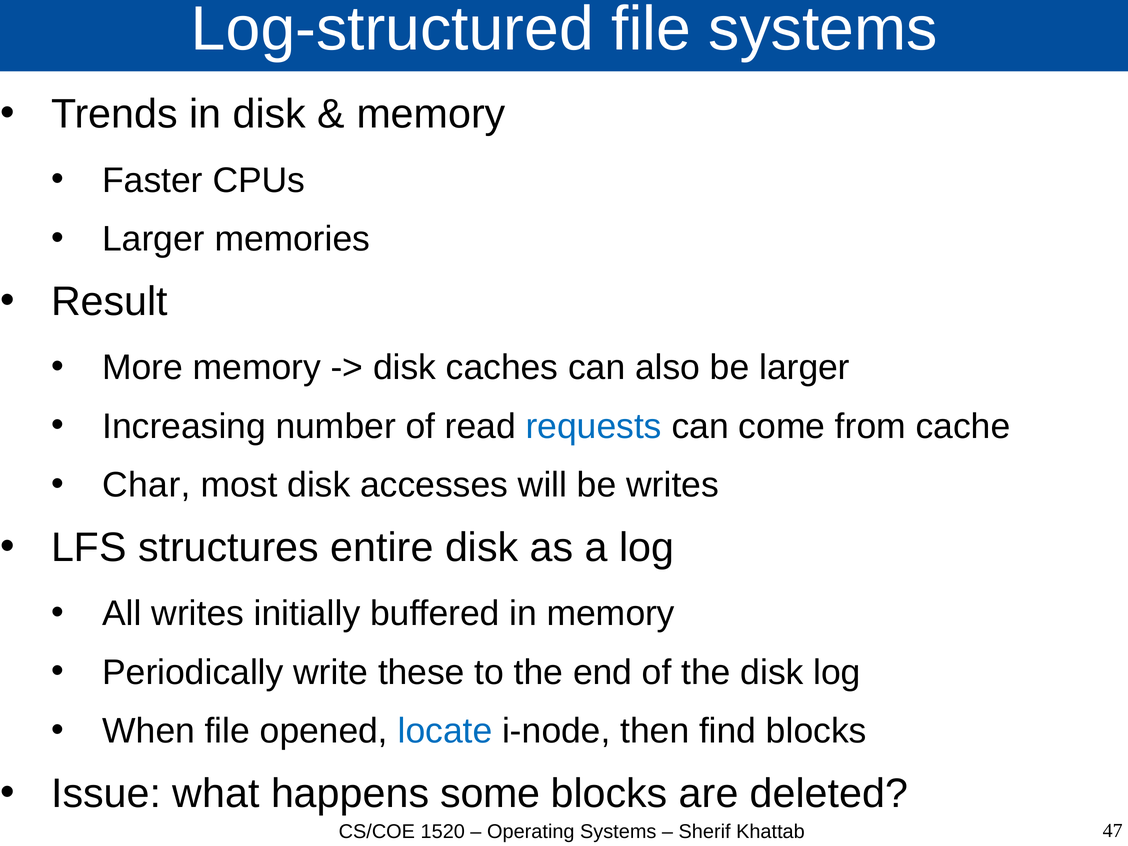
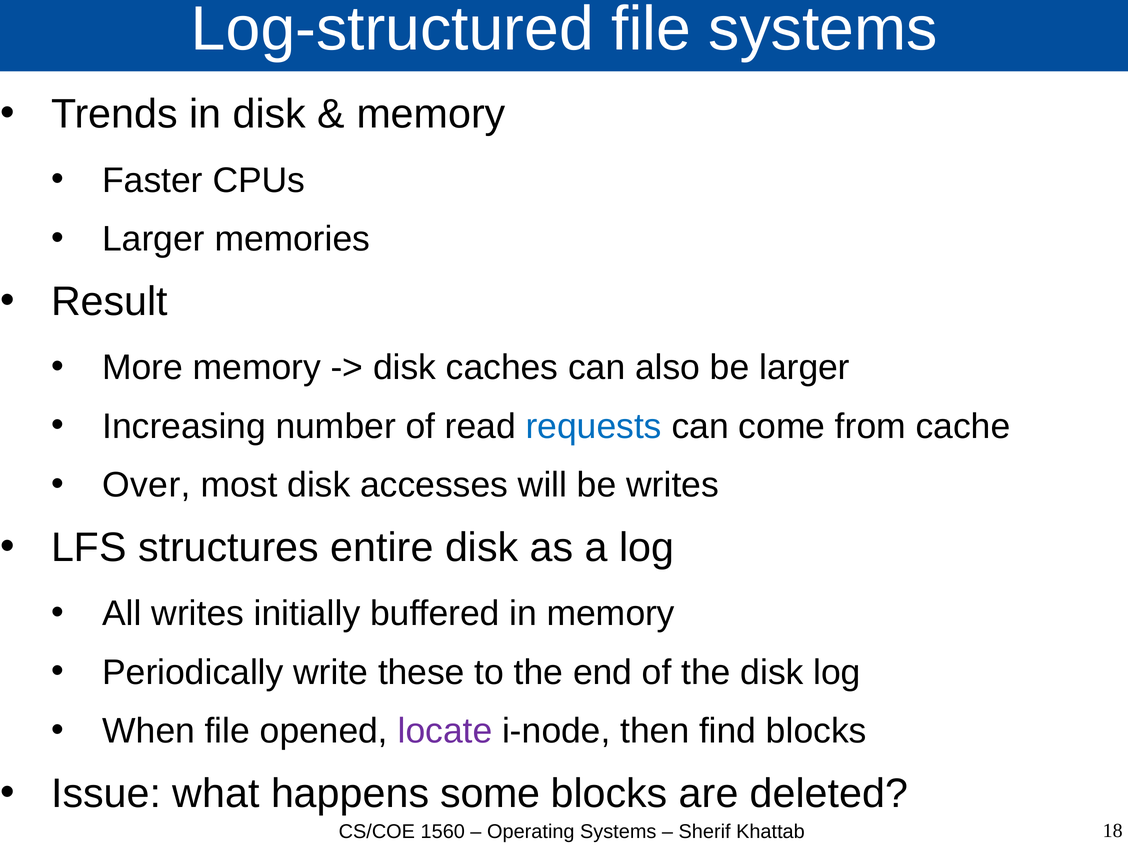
Char: Char -> Over
locate colour: blue -> purple
1520: 1520 -> 1560
47: 47 -> 18
